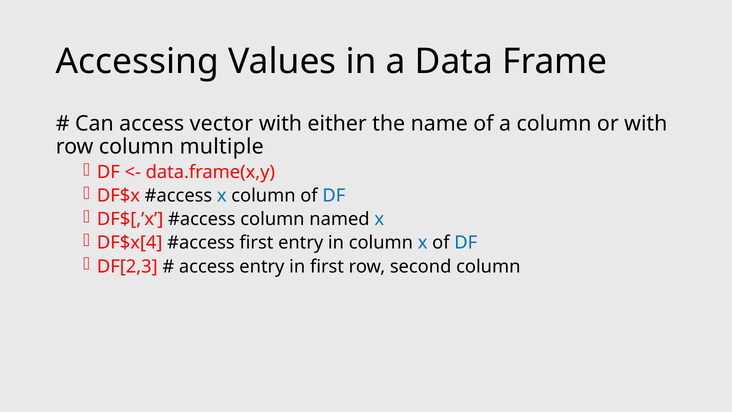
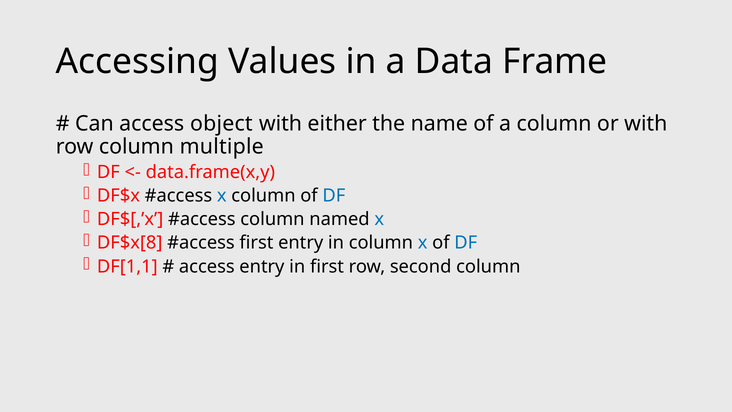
vector: vector -> object
DF$x[4: DF$x[4 -> DF$x[8
DF[2,3: DF[2,3 -> DF[1,1
